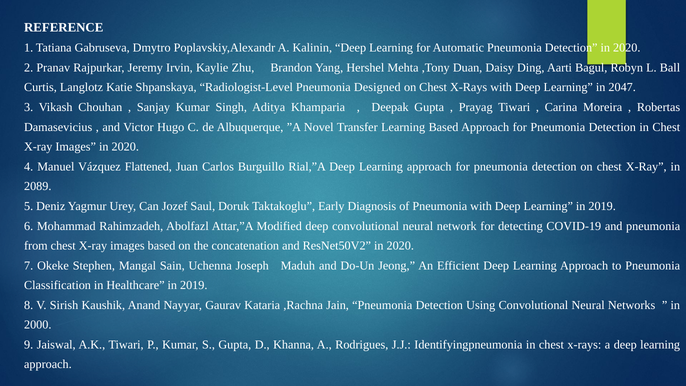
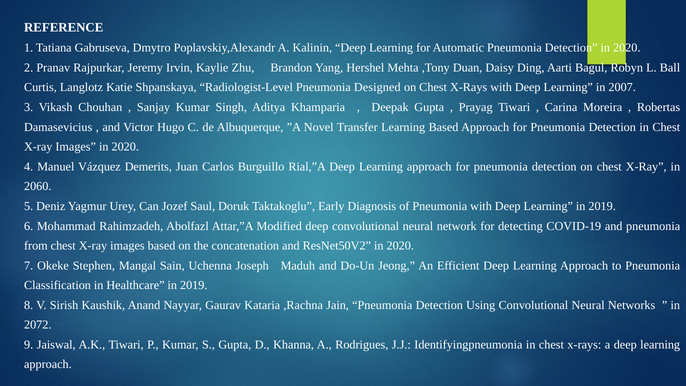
2047: 2047 -> 2007
Flattened: Flattened -> Demerits
2089: 2089 -> 2060
2000: 2000 -> 2072
